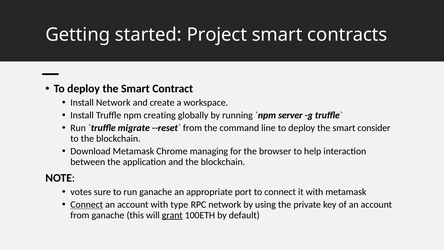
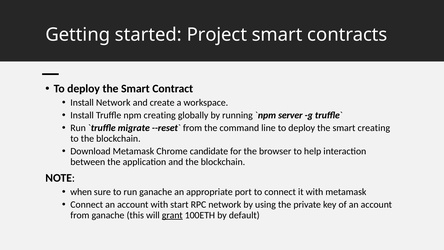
smart consider: consider -> creating
managing: managing -> candidate
votes: votes -> when
Connect at (87, 204) underline: present -> none
type: type -> start
